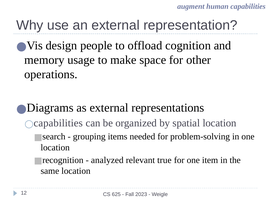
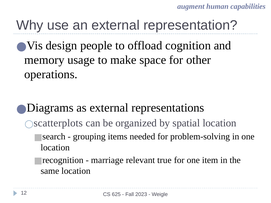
capabilities at (58, 123): capabilities -> scatterplots
analyzed: analyzed -> marriage
